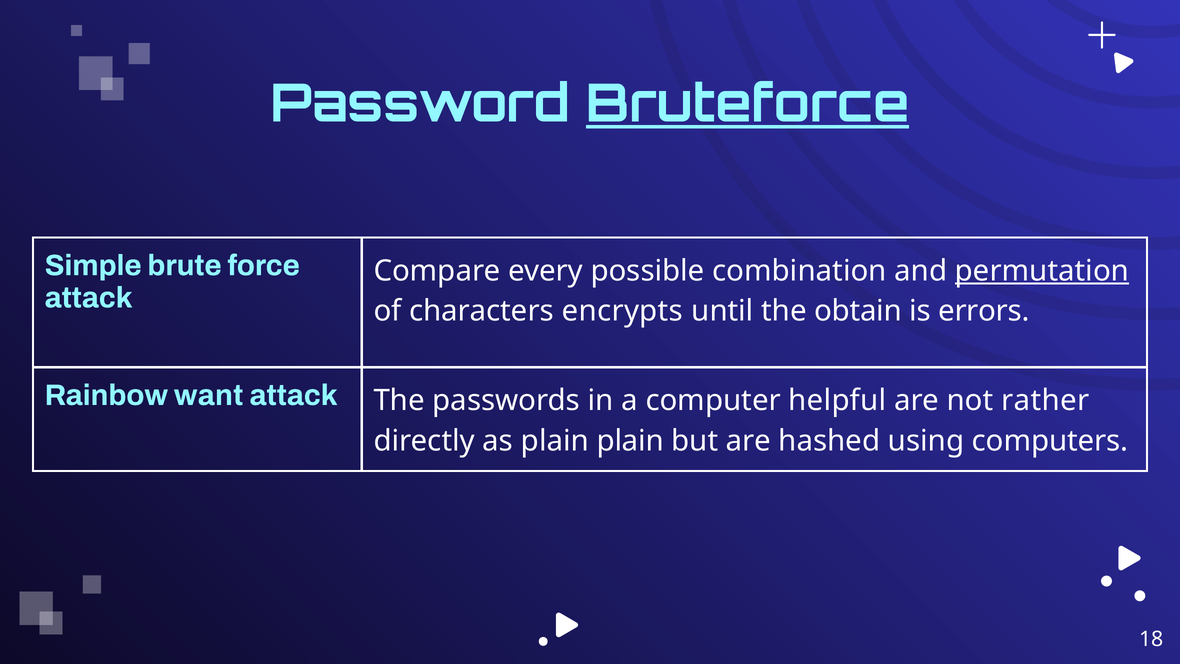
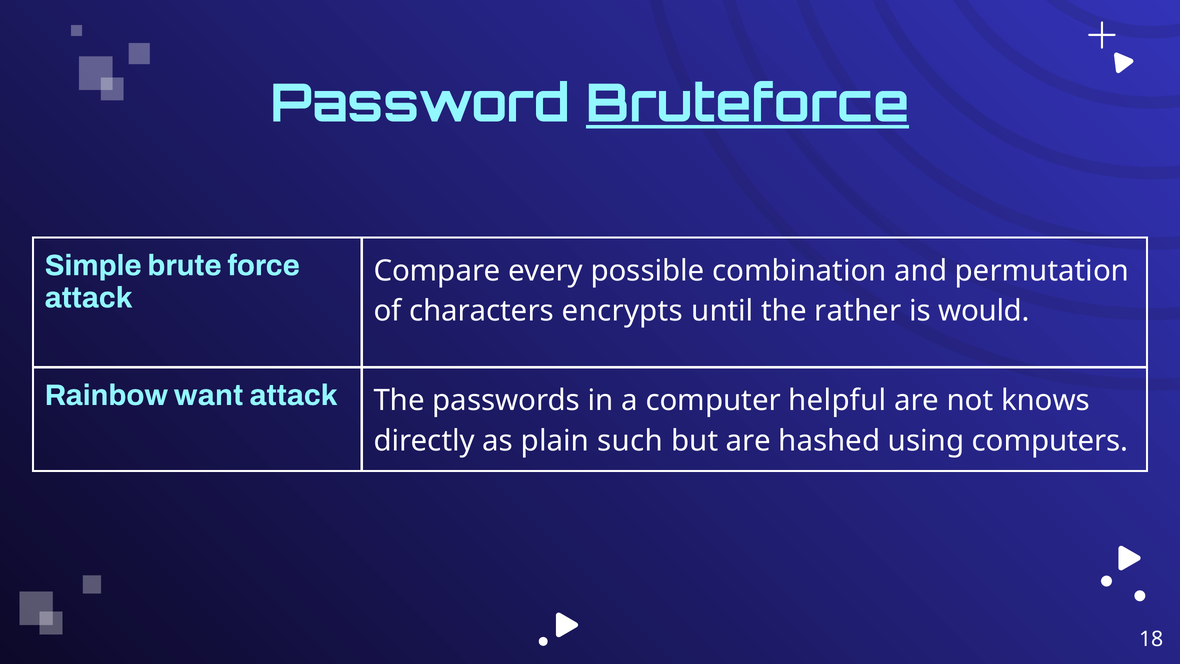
permutation underline: present -> none
obtain: obtain -> rather
errors: errors -> would
rather: rather -> knows
plain plain: plain -> such
